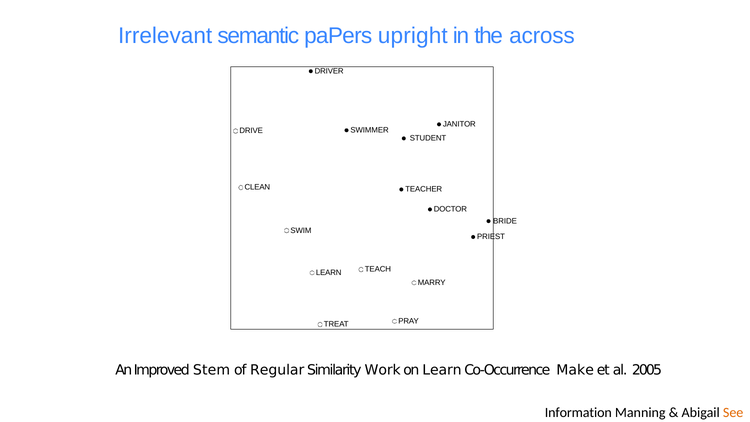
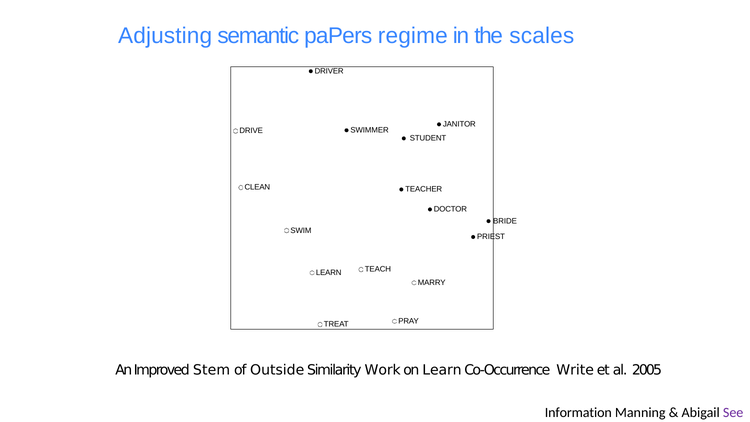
Irrelevant: Irrelevant -> Adjusting
upright: upright -> regime
across: across -> scales
Regular: Regular -> Outside
Make: Make -> Write
See colour: orange -> purple
